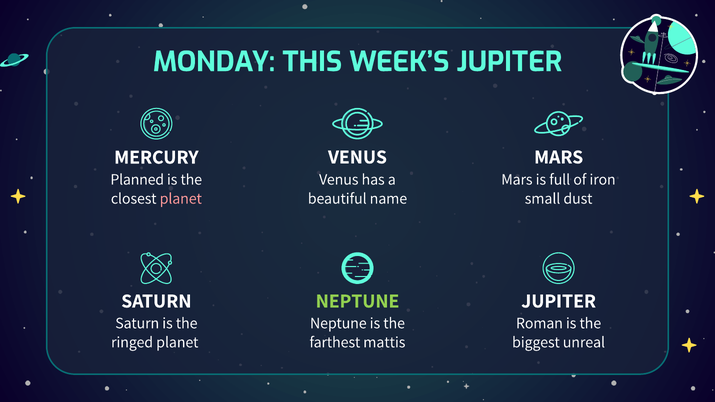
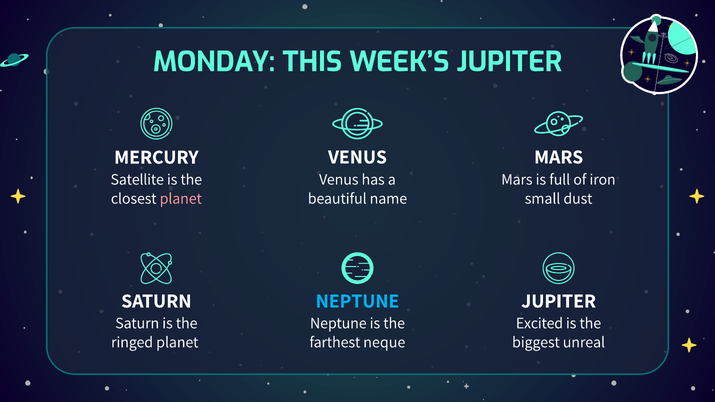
Planned: Planned -> Satellite
NEPTUNE at (357, 301) colour: light green -> light blue
Roman: Roman -> Excited
mattis: mattis -> neque
